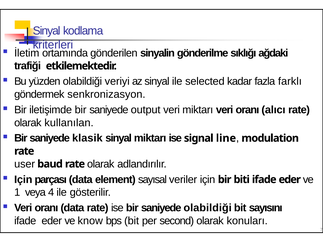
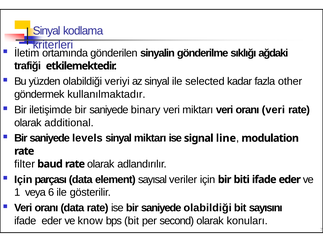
farklı: farklı -> other
senkronizasyon: senkronizasyon -> kullanılmaktadır
output: output -> binary
oranı alıcı: alıcı -> veri
kullanılan: kullanılan -> additional
klasik: klasik -> levels
user: user -> filter
4: 4 -> 6
